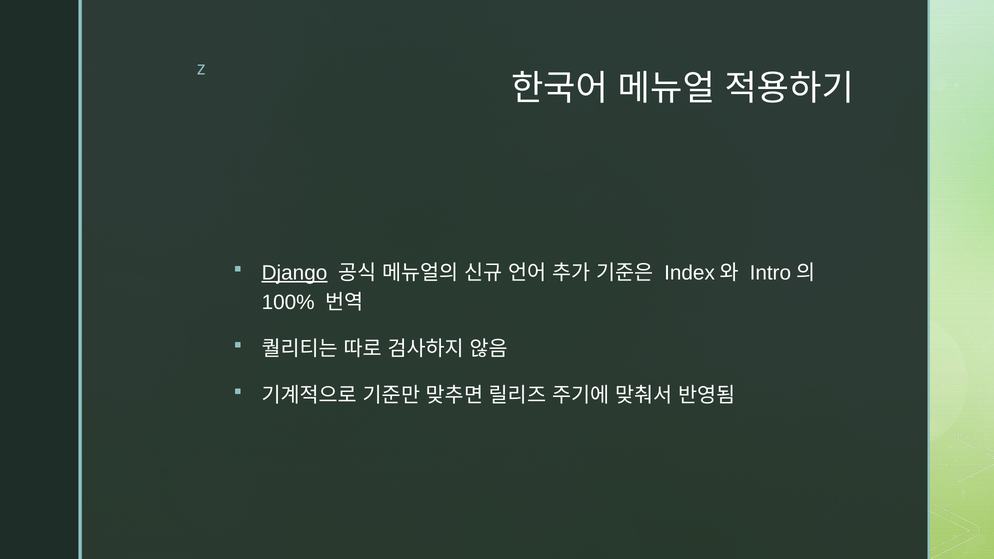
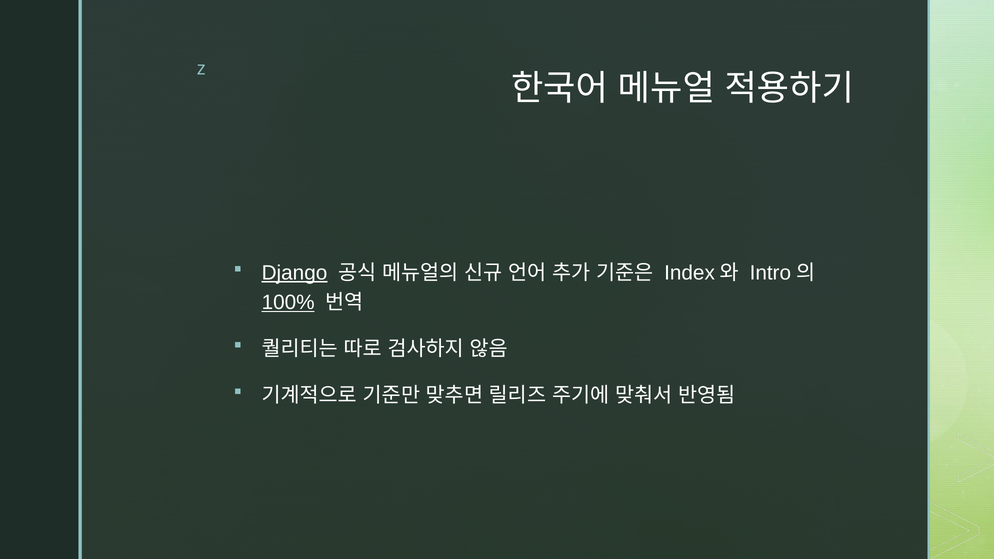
100% underline: none -> present
